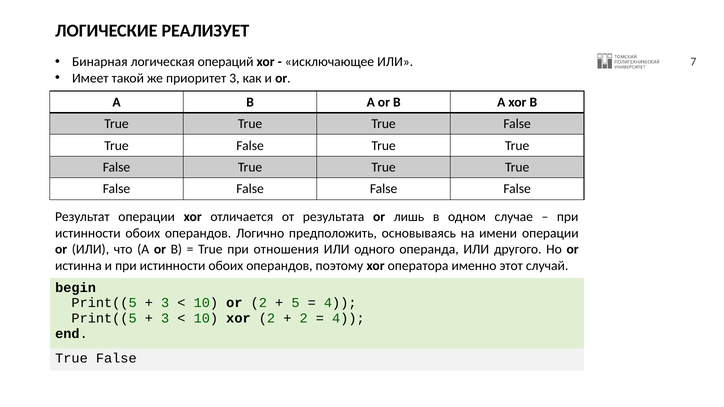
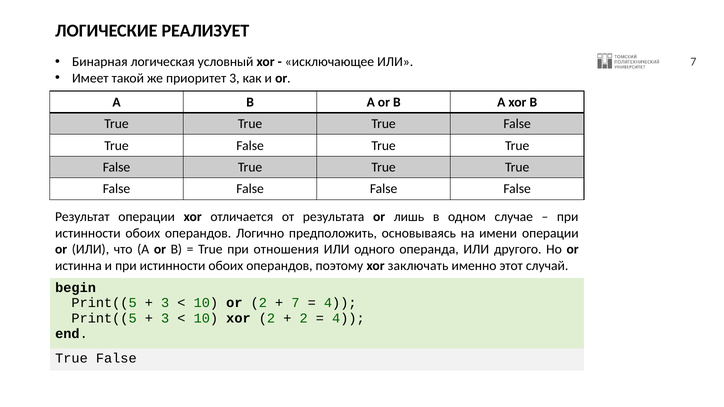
операций: операций -> условный
оператора: оператора -> заключать
5: 5 -> 7
